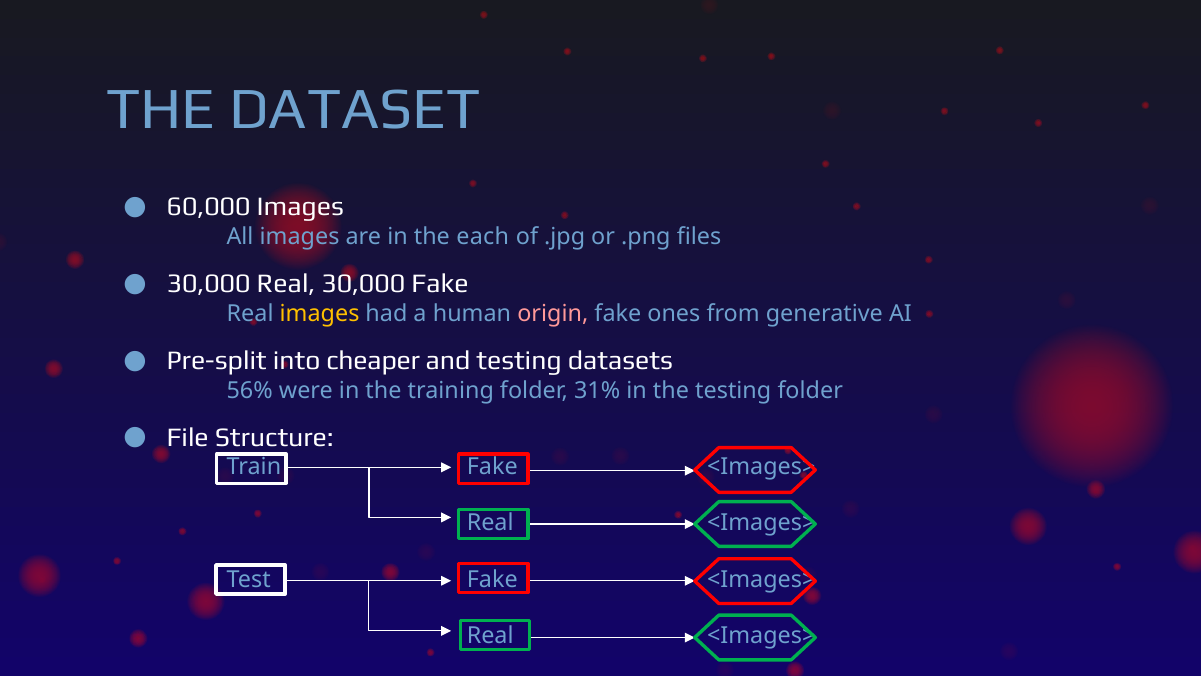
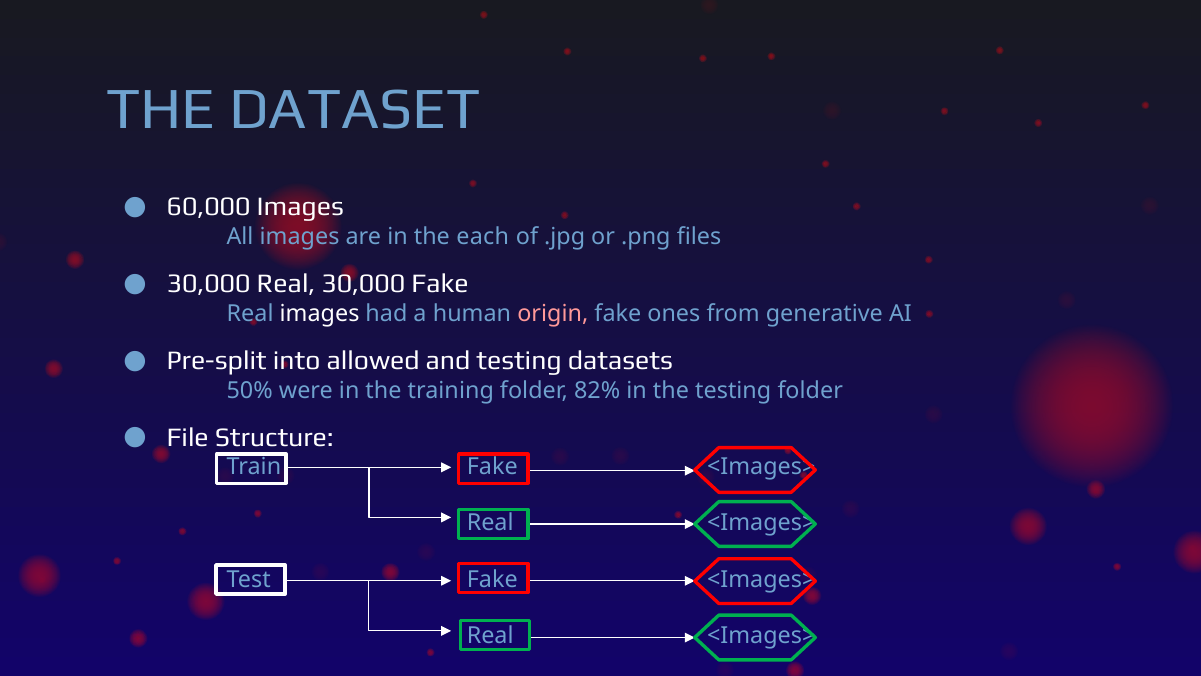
images at (320, 313) colour: yellow -> white
cheaper: cheaper -> allowed
56%: 56% -> 50%
31%: 31% -> 82%
